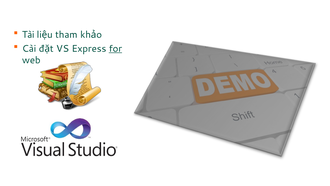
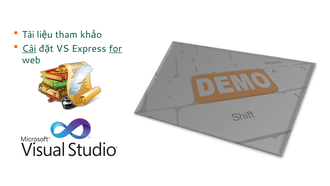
Cài underline: none -> present
